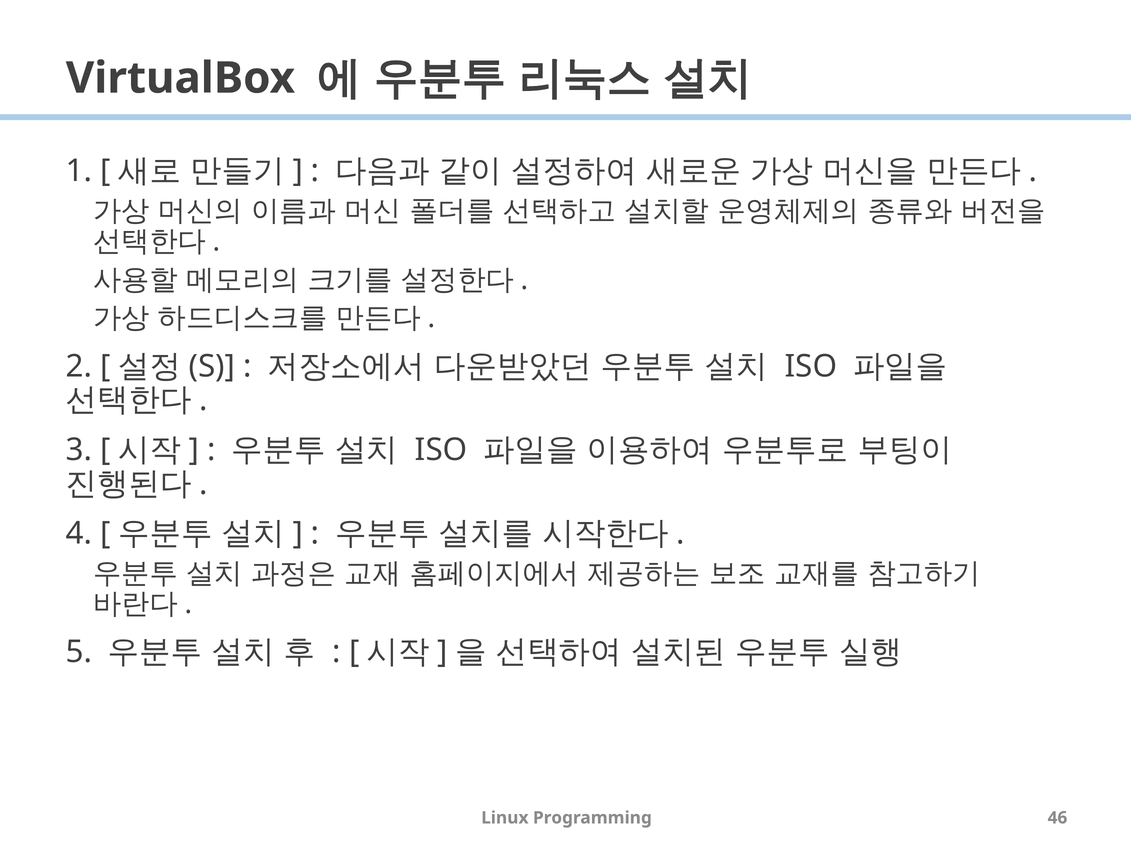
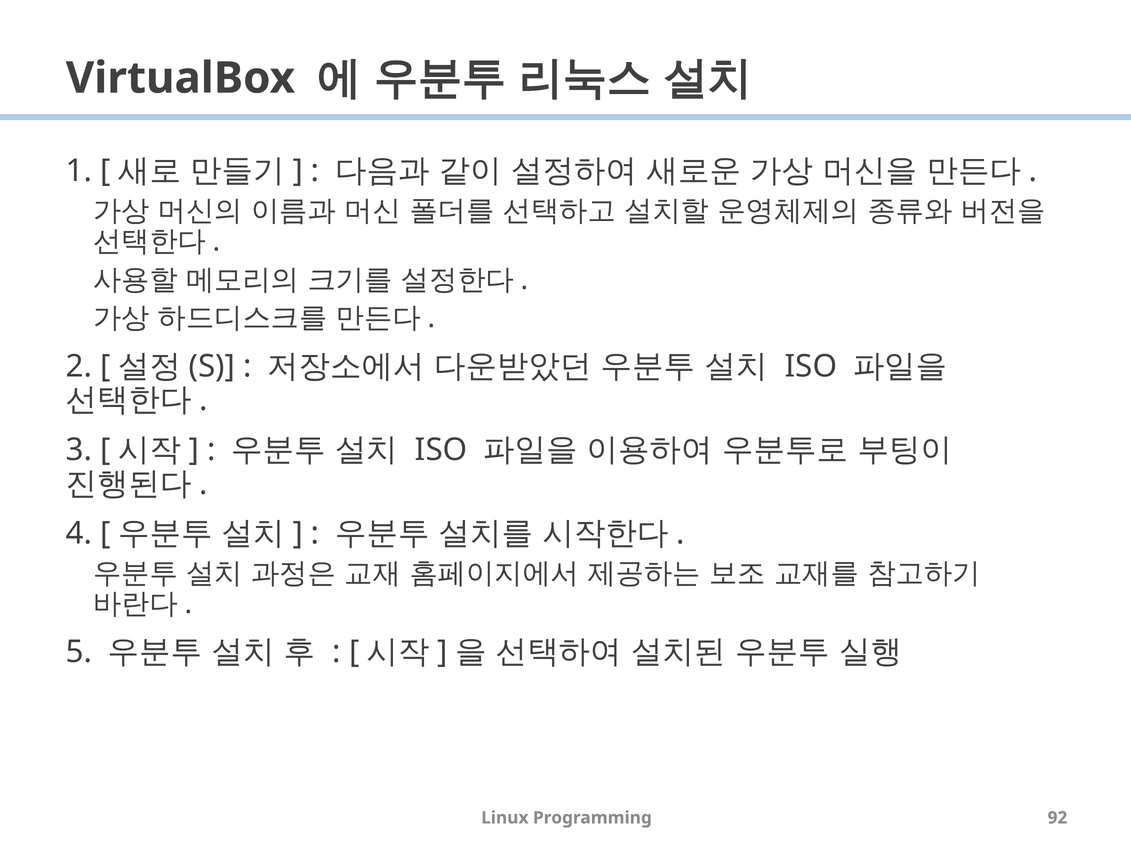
46: 46 -> 92
